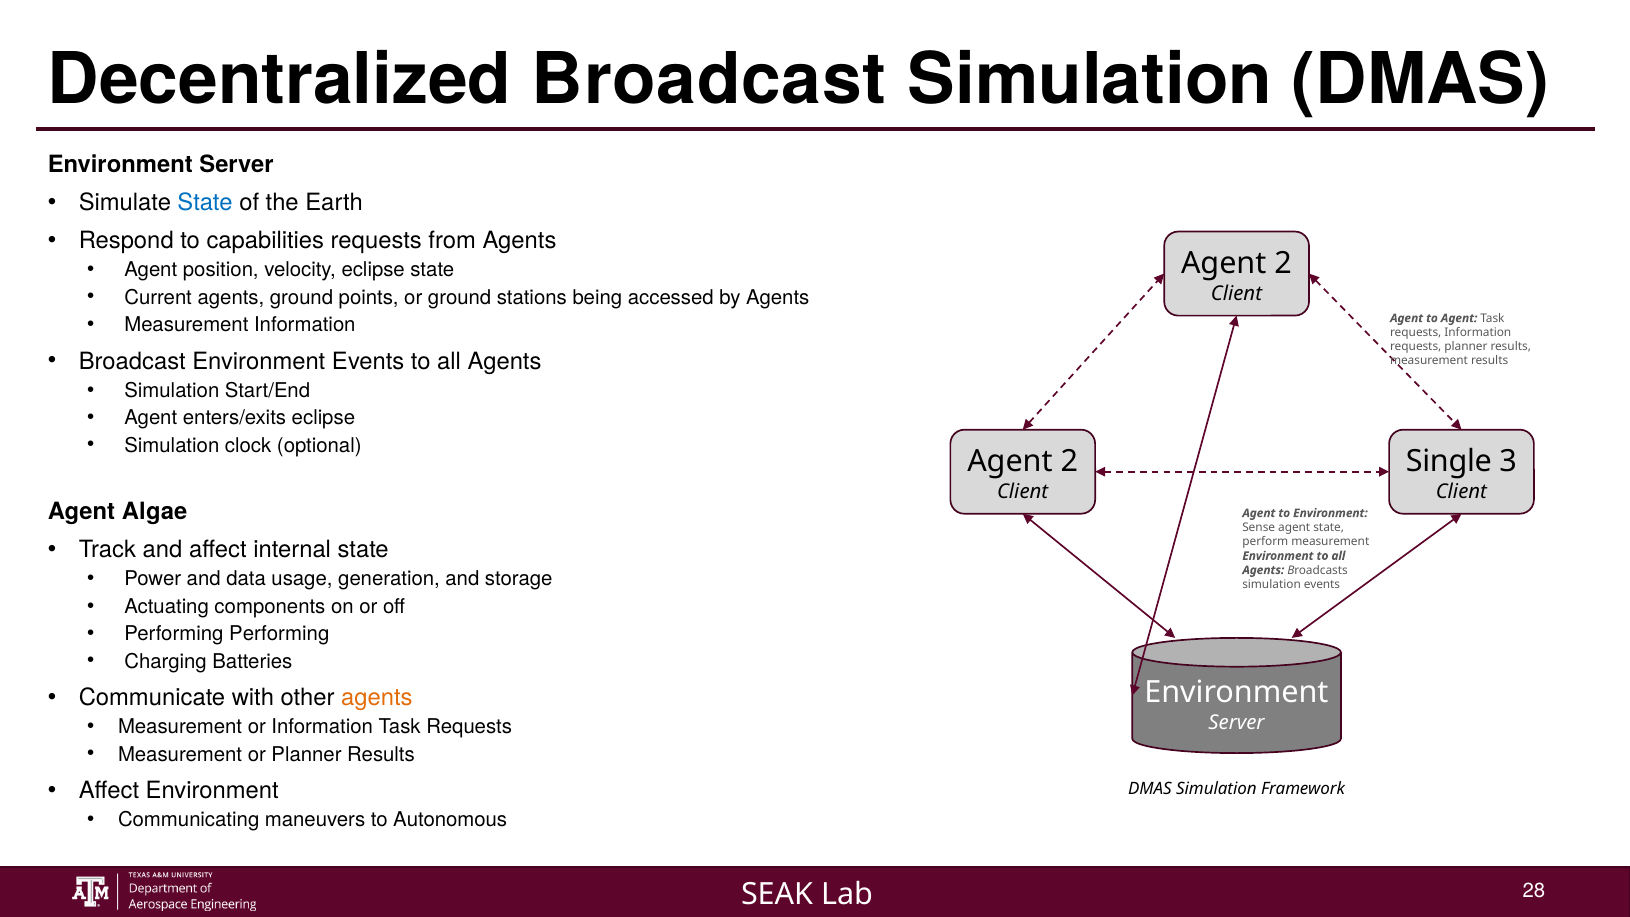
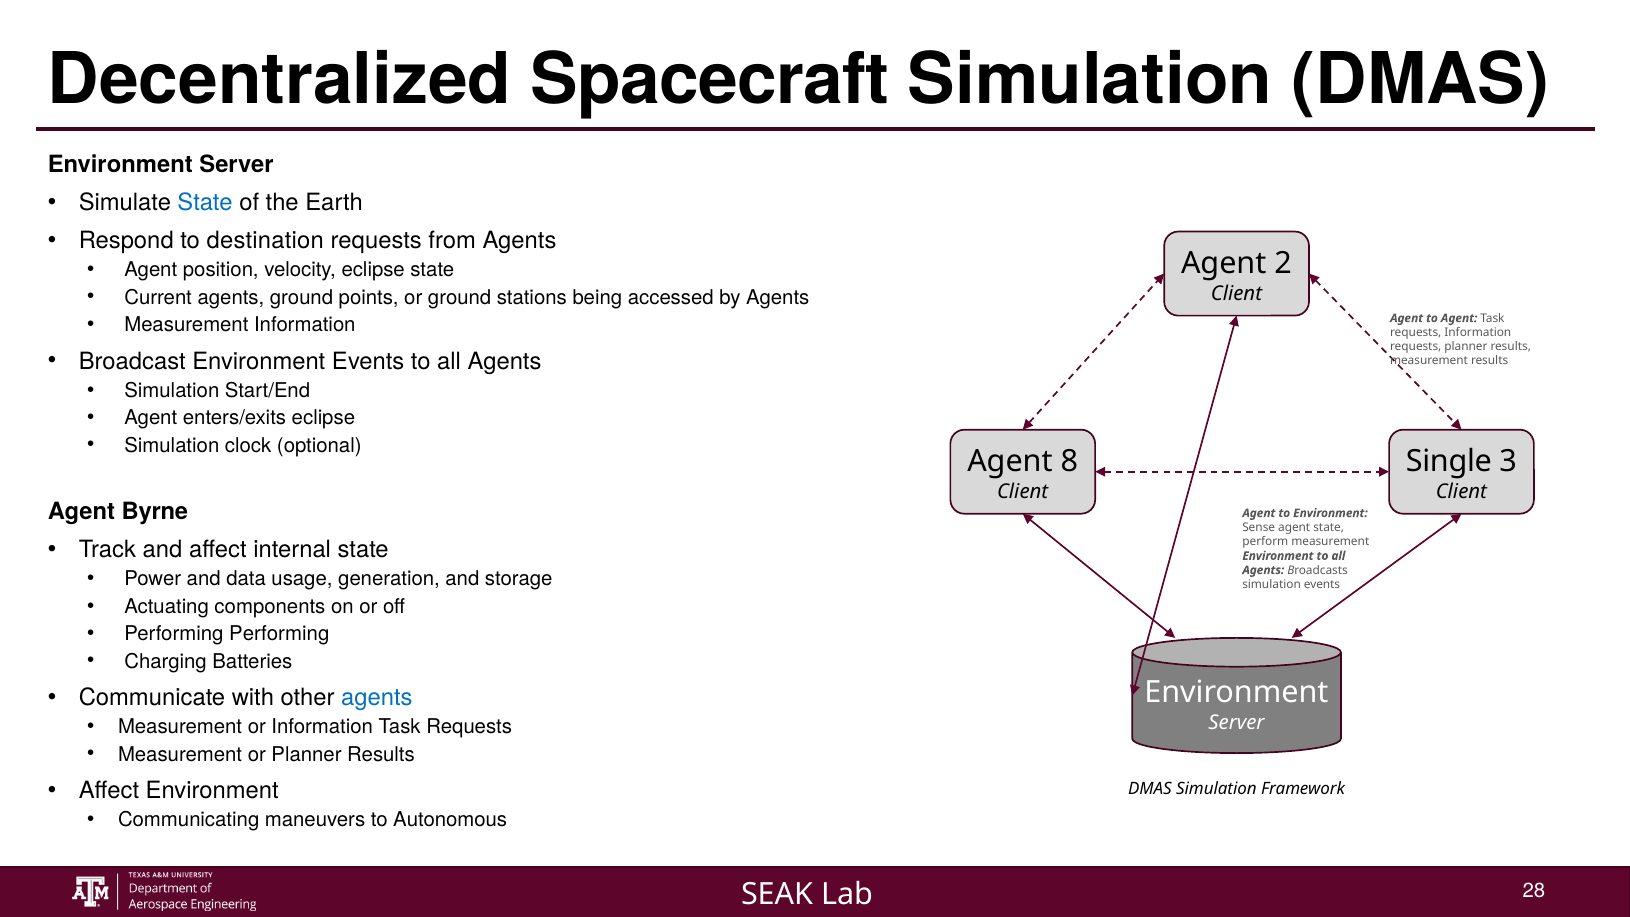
Decentralized Broadcast: Broadcast -> Spacecraft
capabilities: capabilities -> destination
2 at (1069, 462): 2 -> 8
Algae: Algae -> Byrne
agents at (377, 698) colour: orange -> blue
